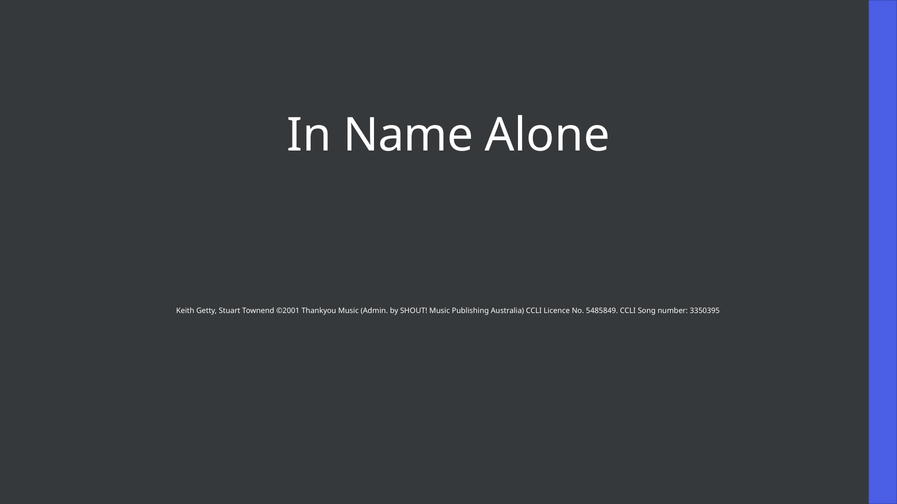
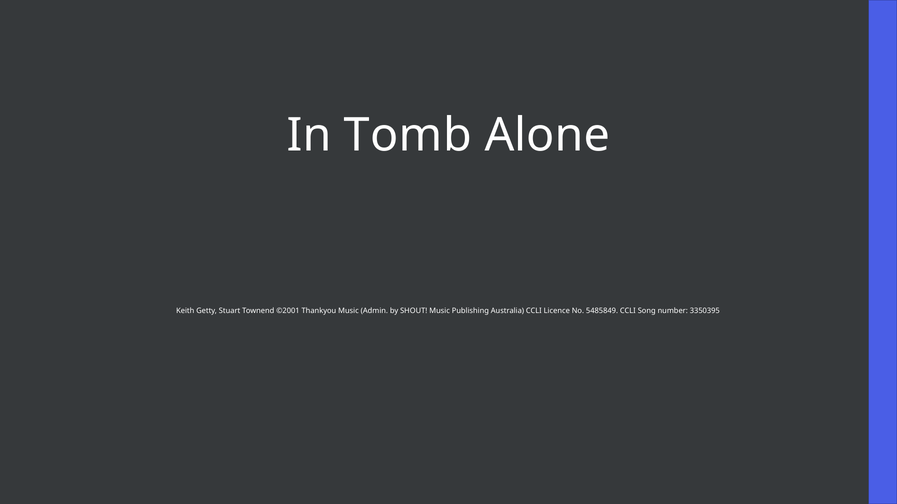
Name: Name -> Tomb
